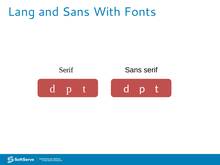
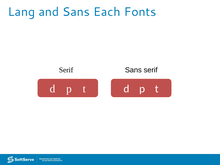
With: With -> Each
